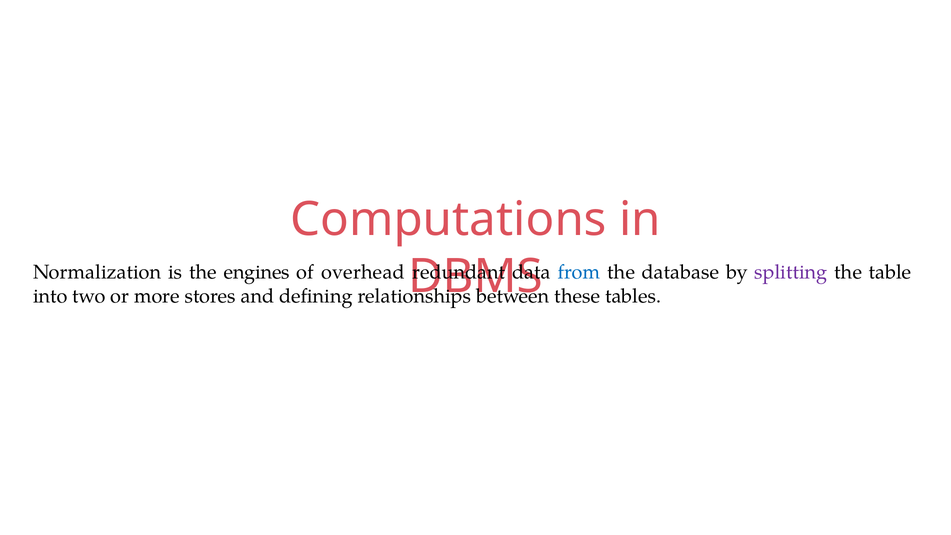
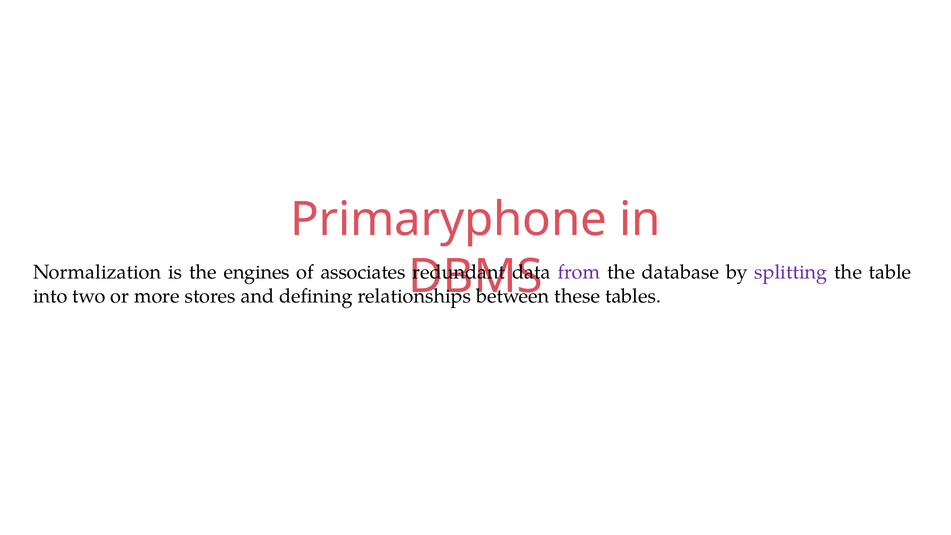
Computations: Computations -> Primaryphone
overhead: overhead -> associates
from colour: blue -> purple
